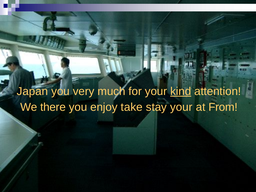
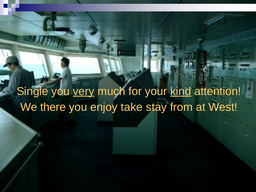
Japan: Japan -> Single
very underline: none -> present
stay your: your -> from
From: From -> West
